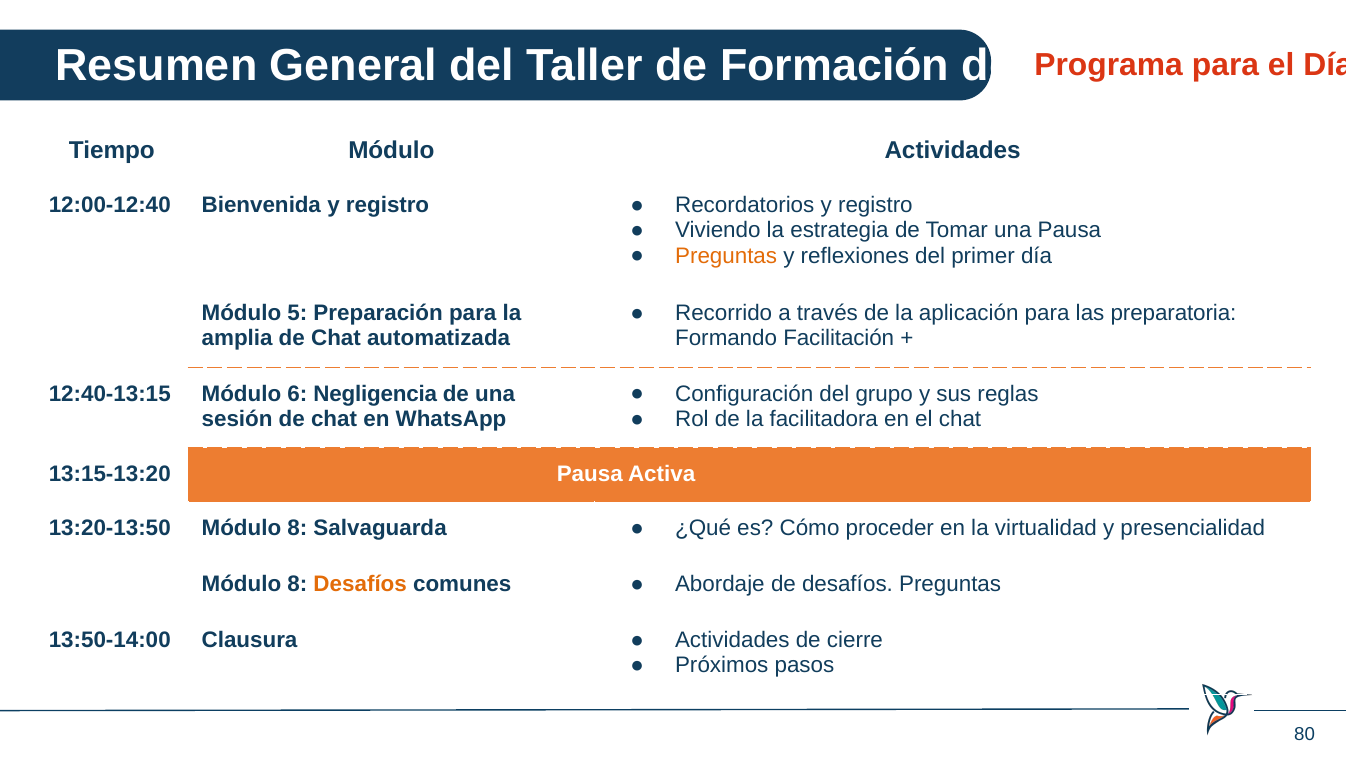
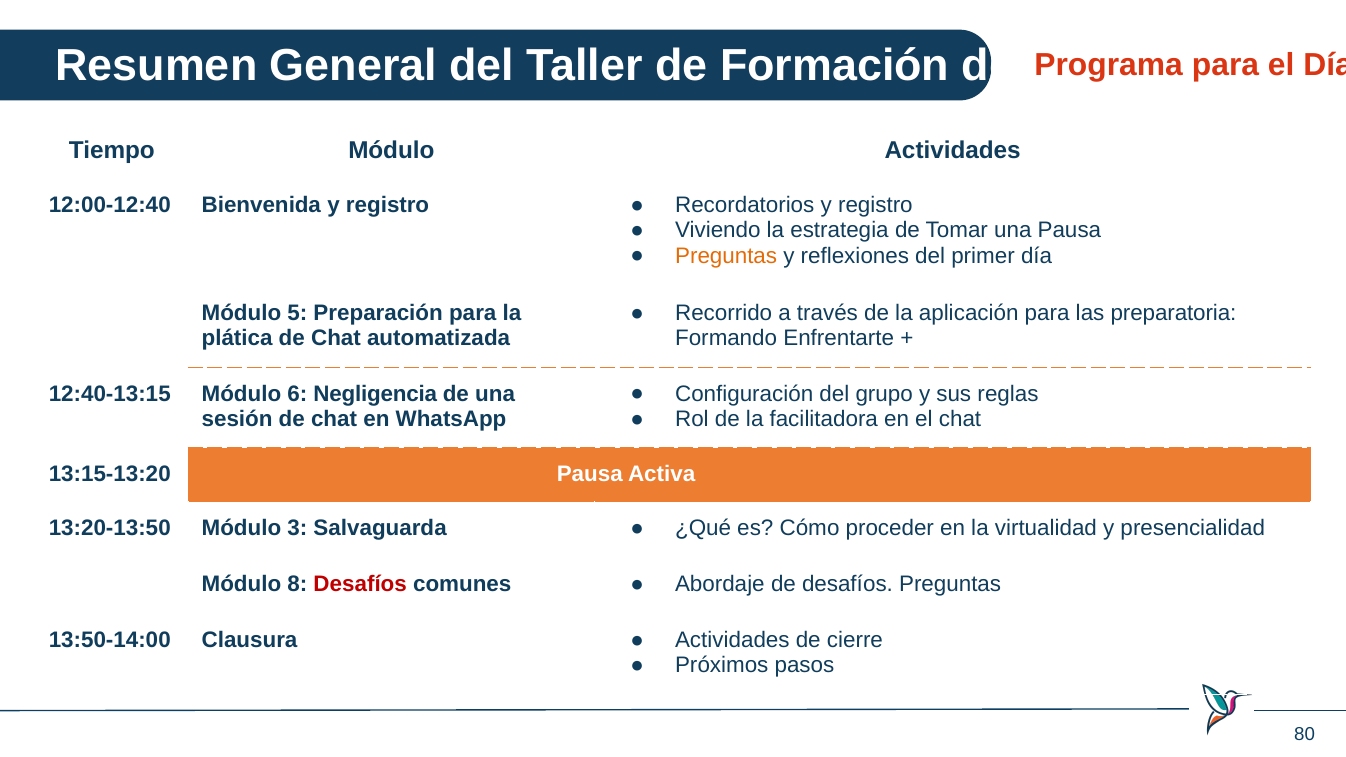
amplia: amplia -> plática
Facilitación: Facilitación -> Enfrentarte
13:20-13:50 Módulo 8: 8 -> 3
Desafíos at (360, 584) colour: orange -> red
